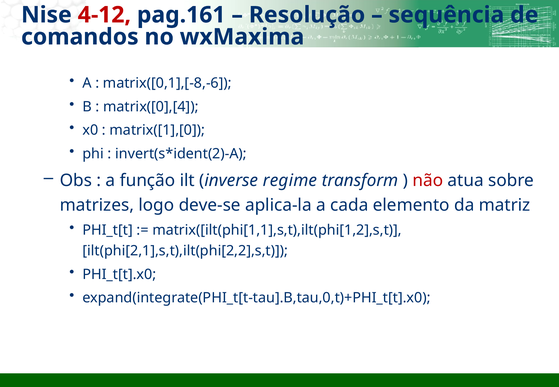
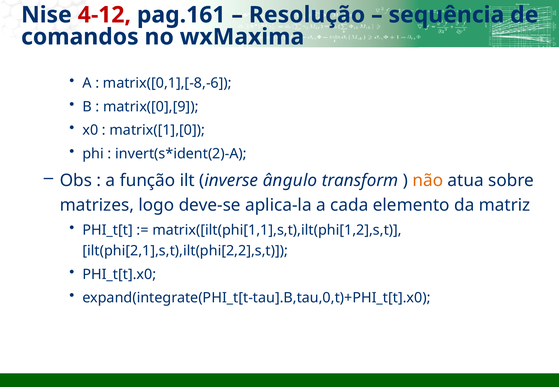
matrix([0],[4: matrix([0],[4 -> matrix([0],[9
regime: regime -> ângulo
não colour: red -> orange
